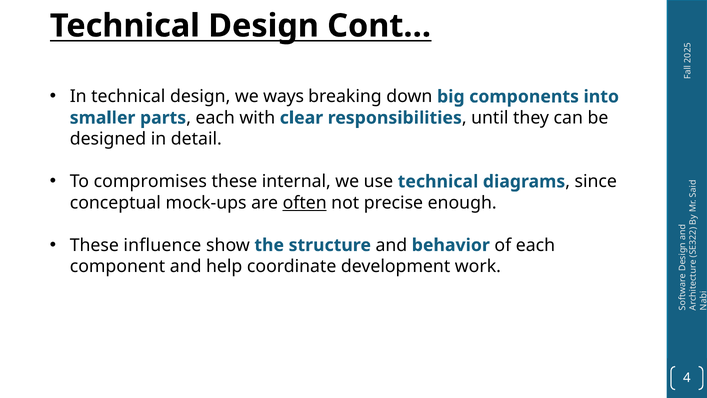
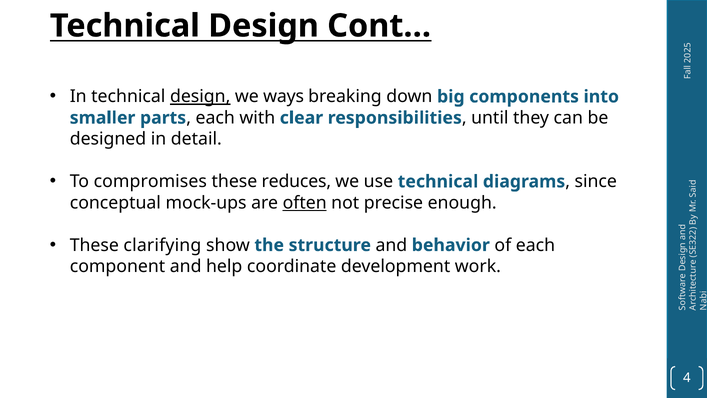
design at (200, 97) underline: none -> present
internal: internal -> reduces
influence: influence -> clarifying
